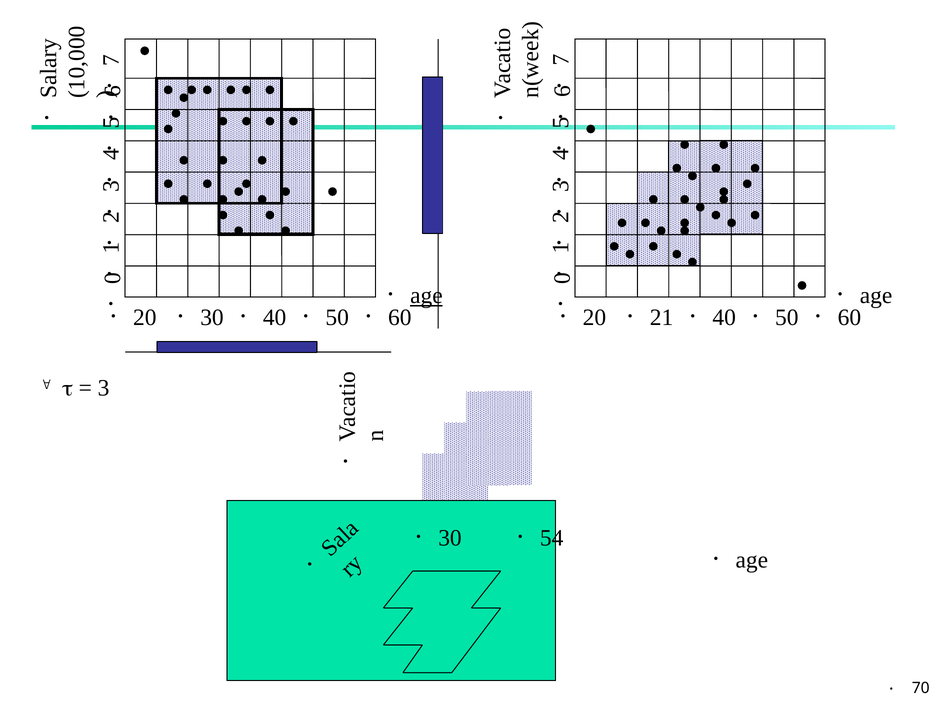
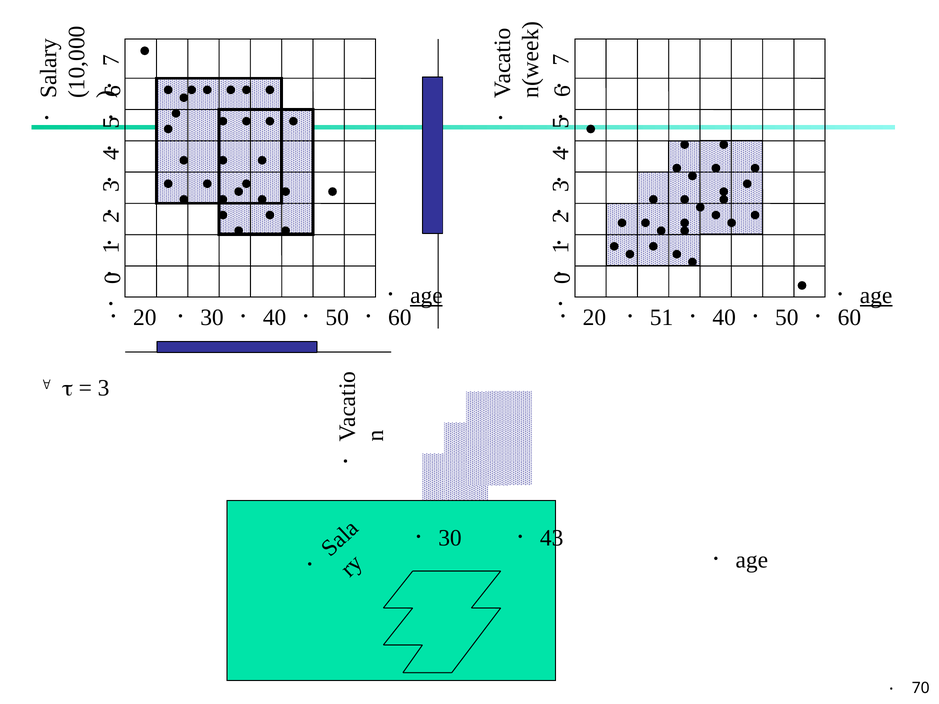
age at (876, 296) underline: none -> present
21: 21 -> 51
54: 54 -> 43
